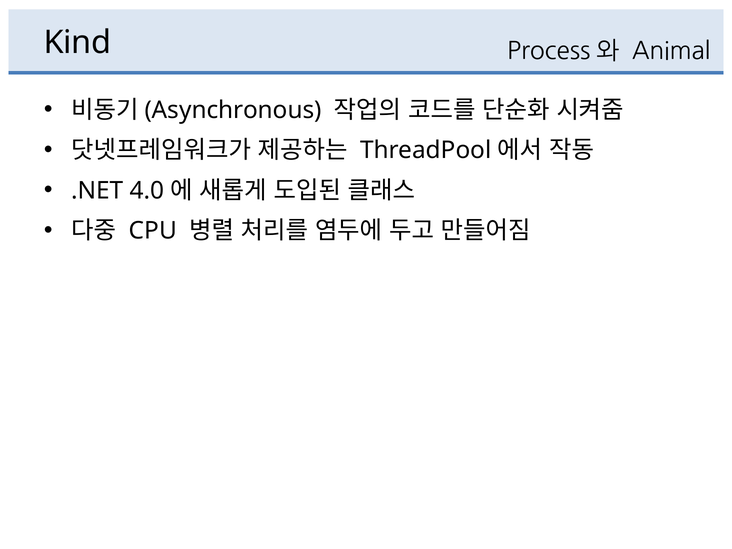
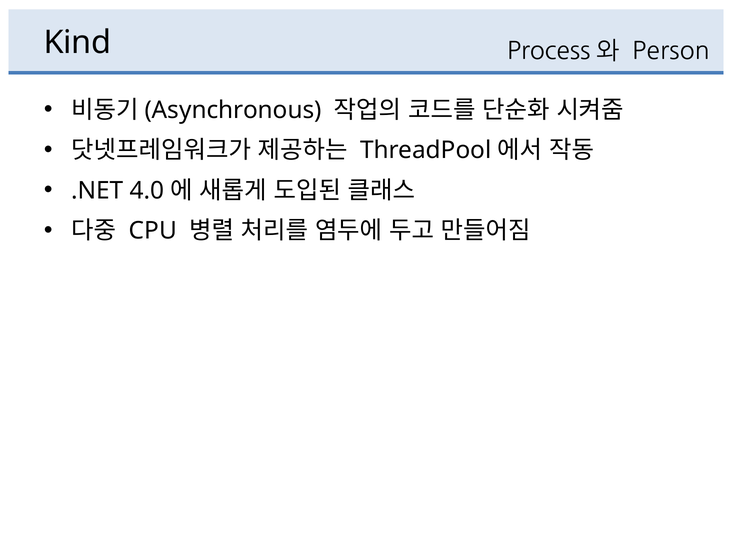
Animal: Animal -> Person
